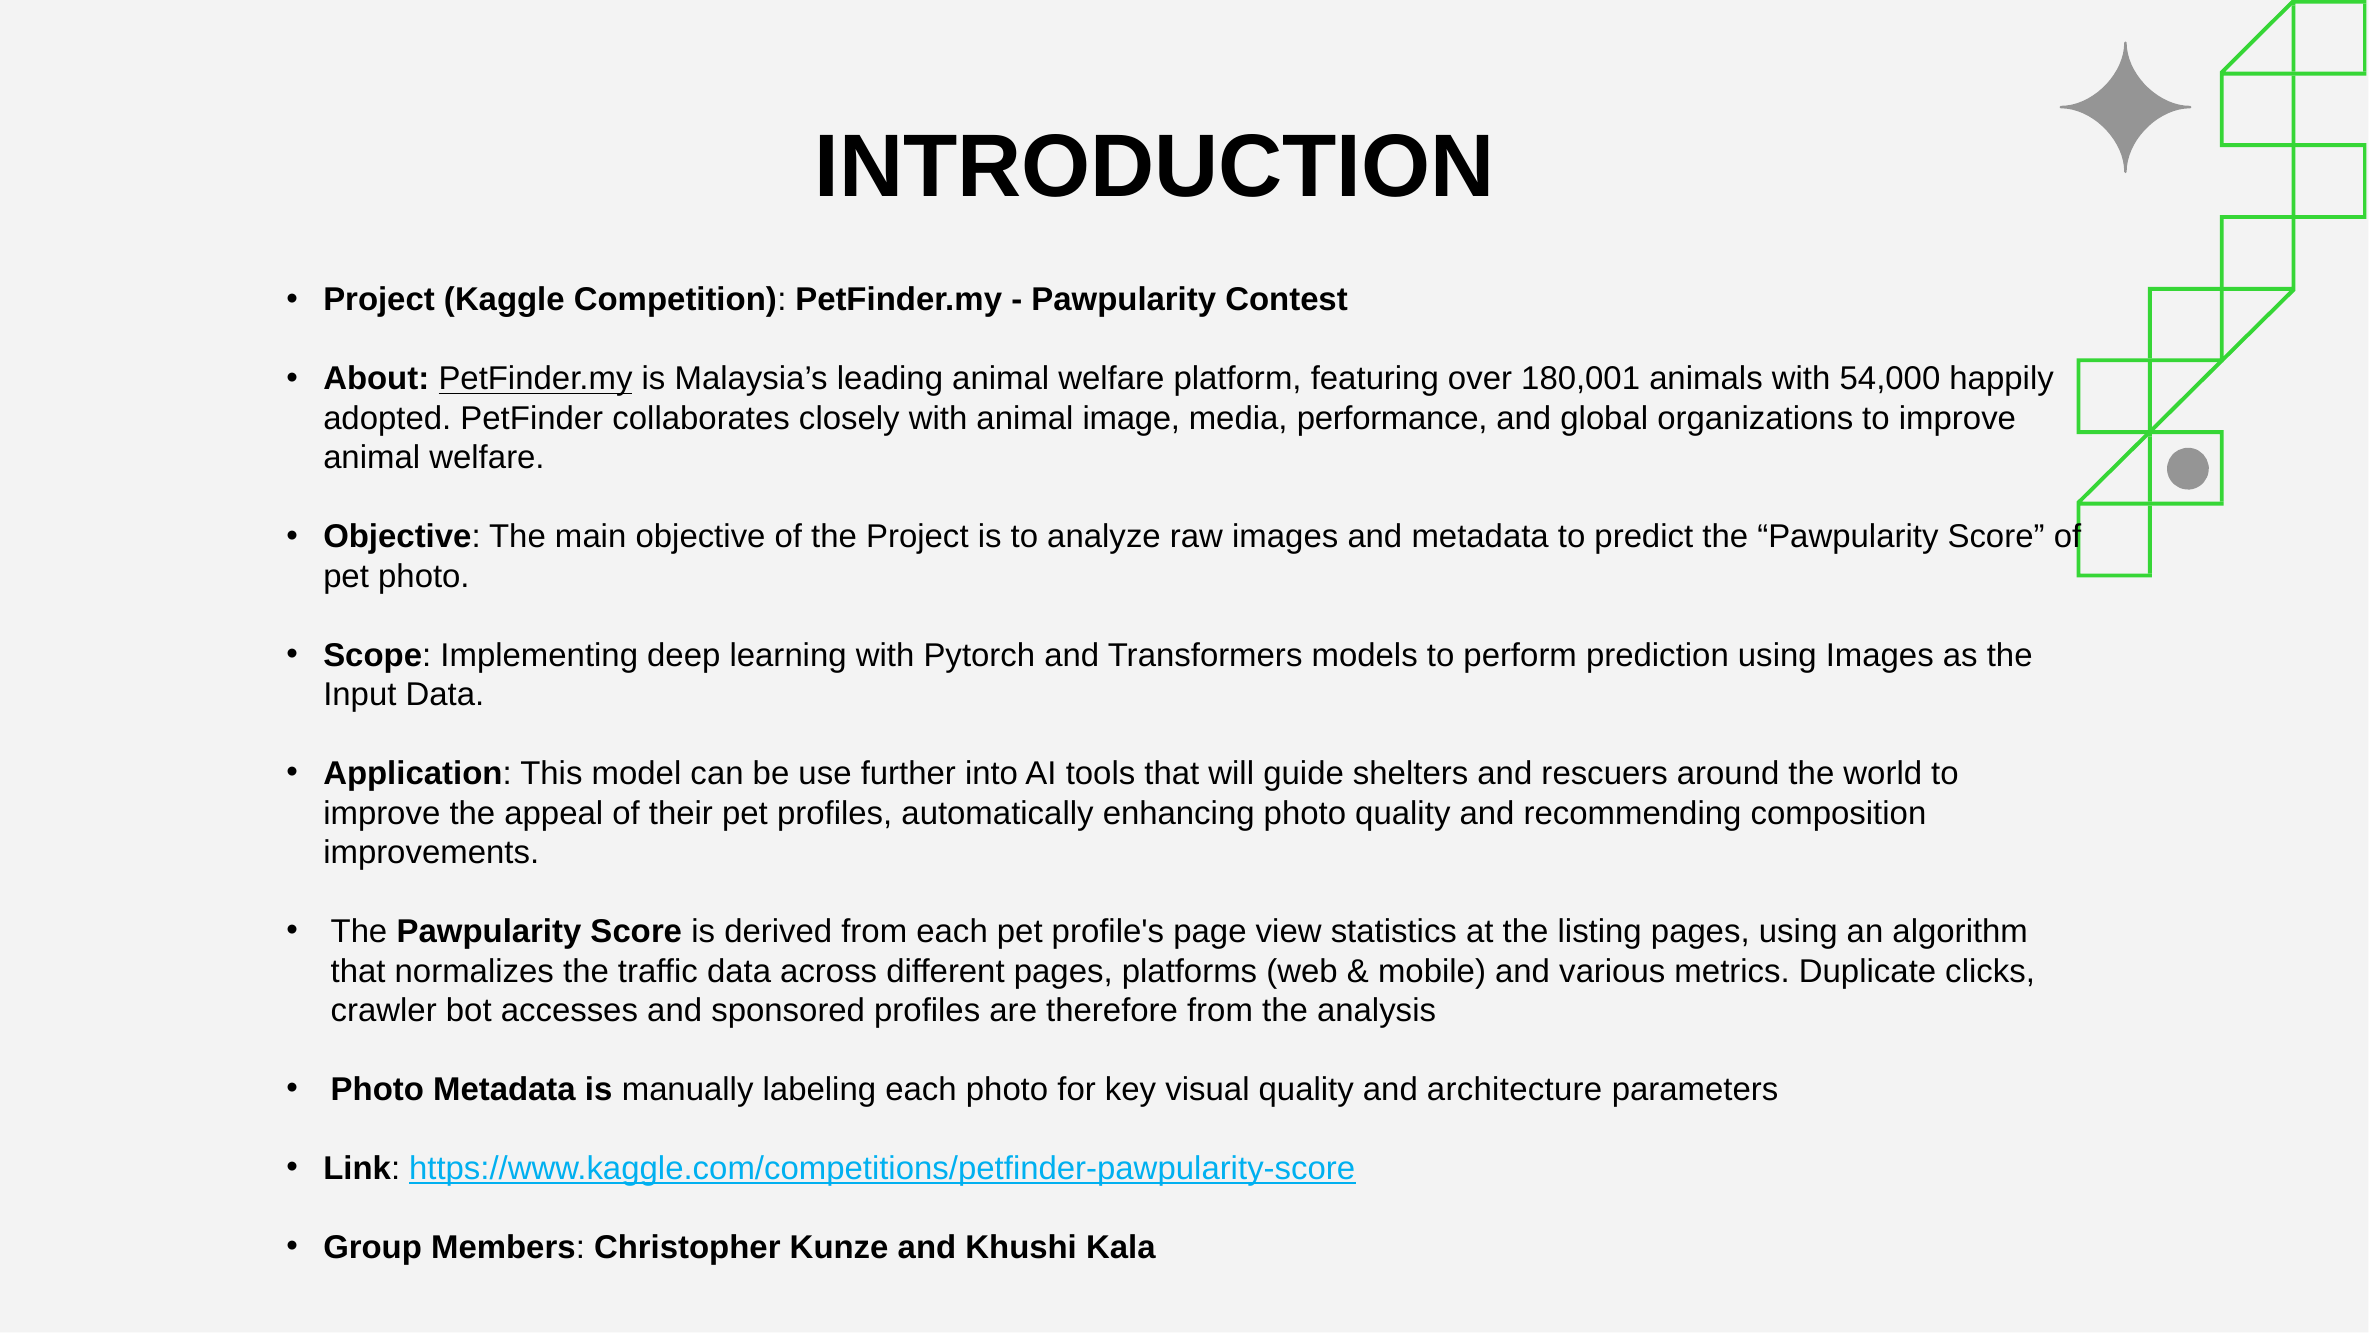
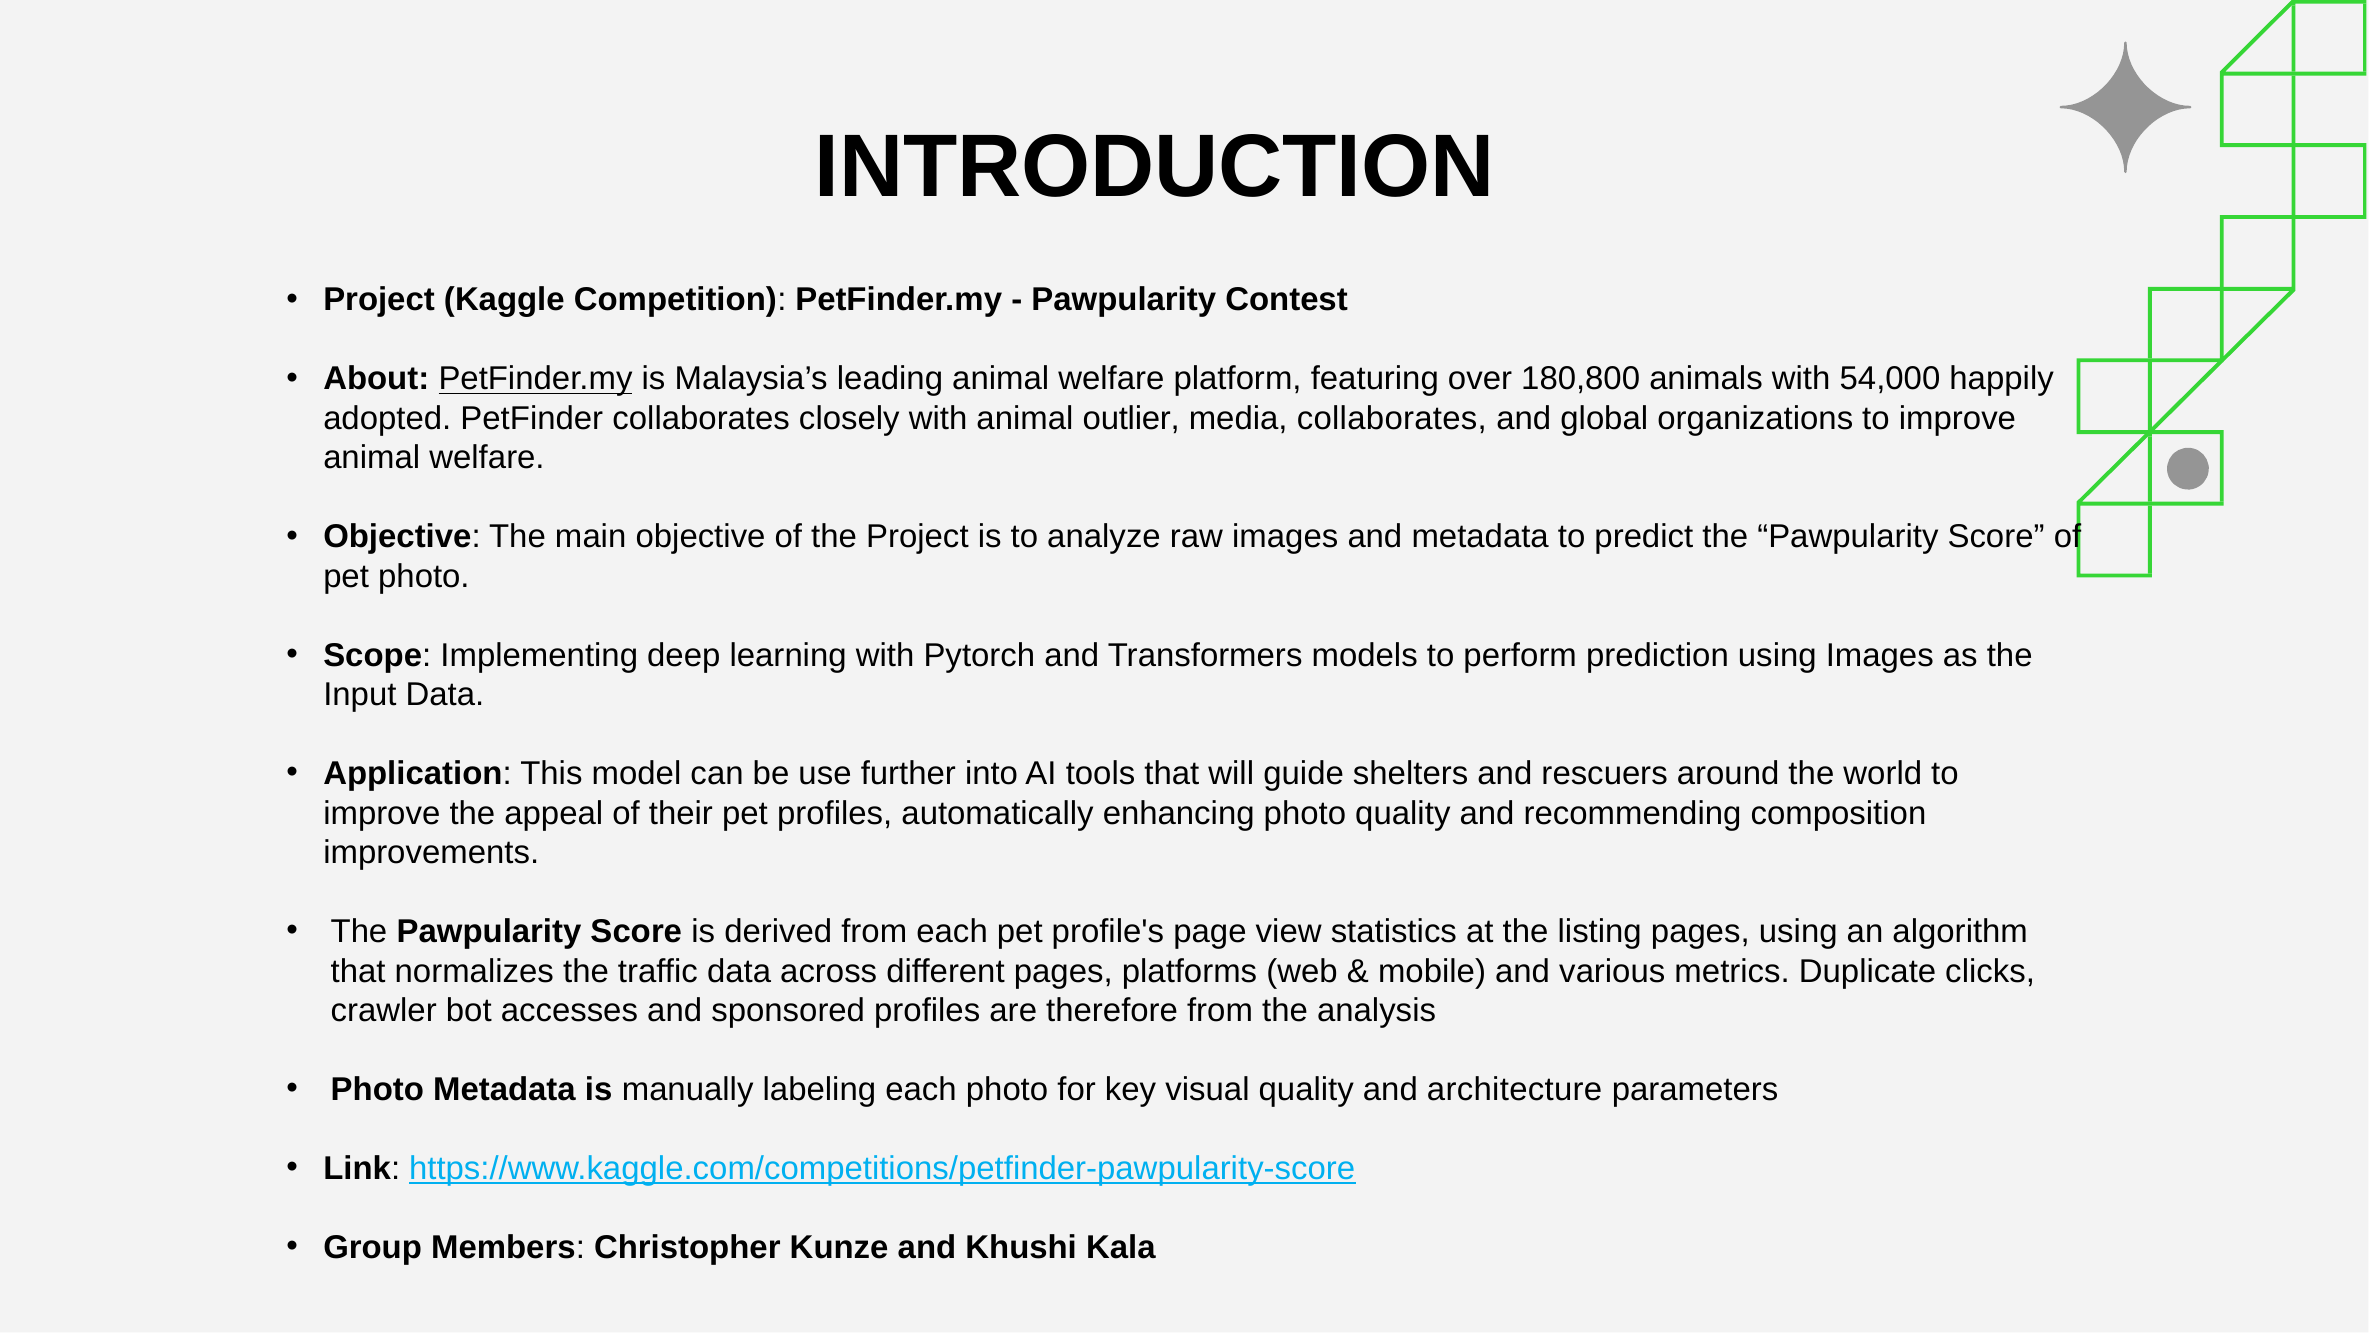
180,001: 180,001 -> 180,800
image: image -> outlier
media performance: performance -> collaborates
